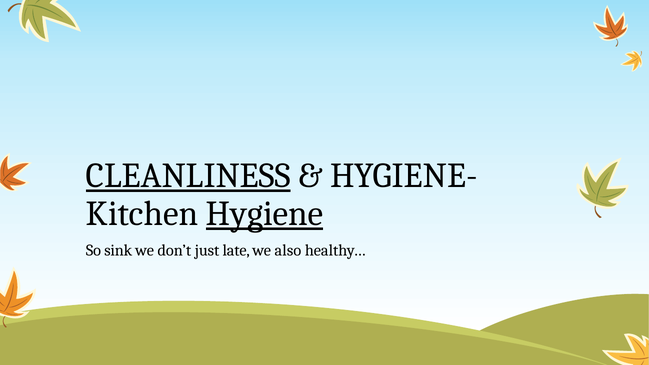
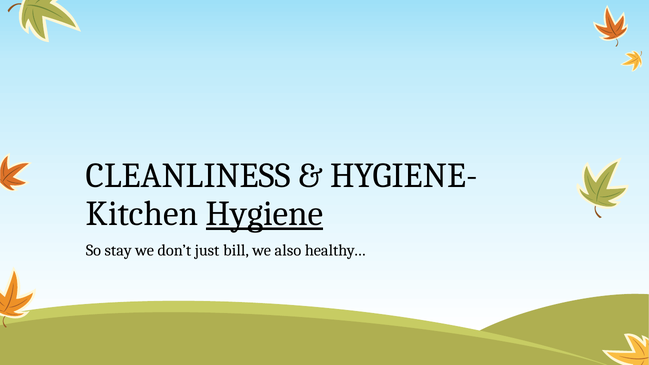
CLEANLINESS underline: present -> none
sink: sink -> stay
late: late -> bill
